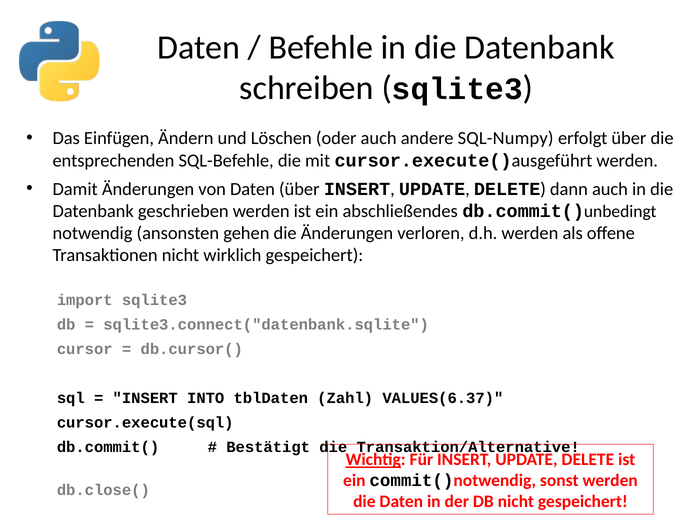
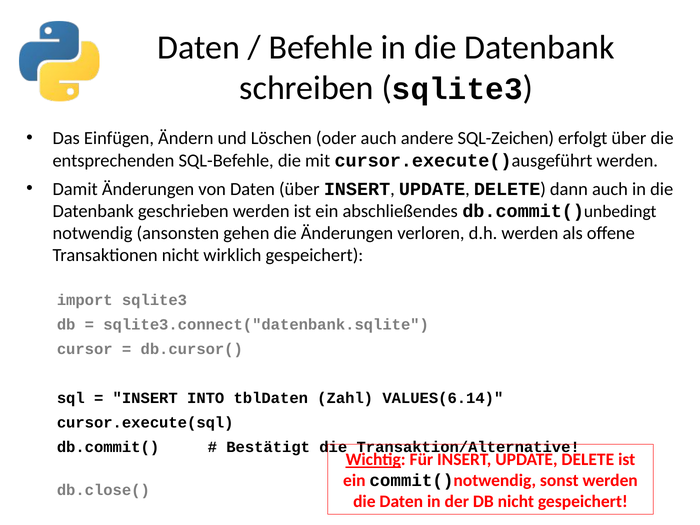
SQL-Numpy: SQL-Numpy -> SQL-Zeichen
VALUES(6.37: VALUES(6.37 -> VALUES(6.14
